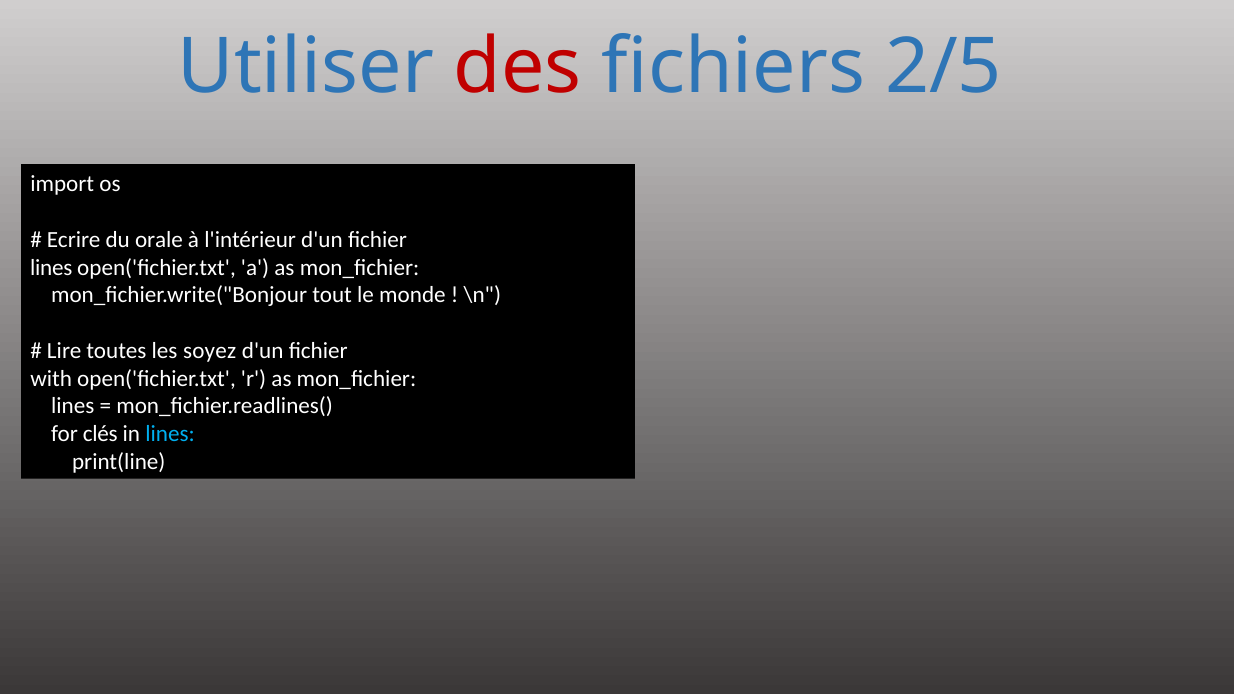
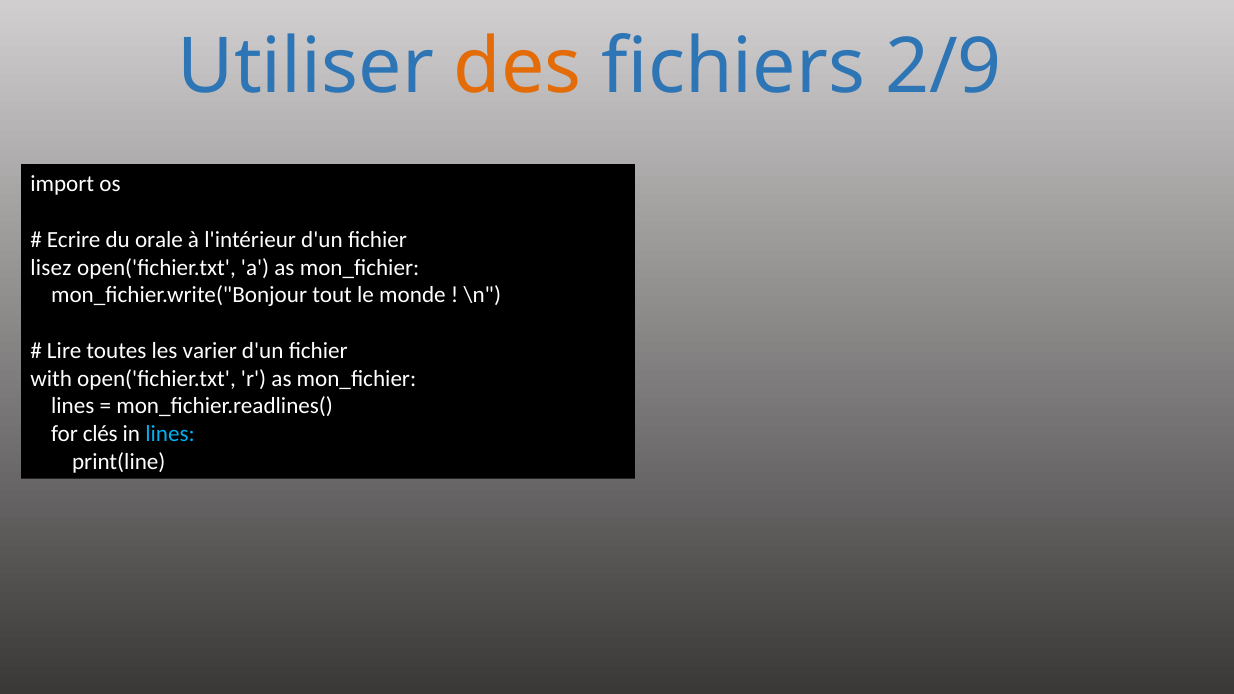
des colour: red -> orange
2/5: 2/5 -> 2/9
lines at (51, 267): lines -> lisez
soyez: soyez -> varier
